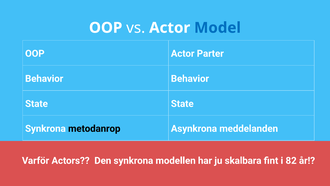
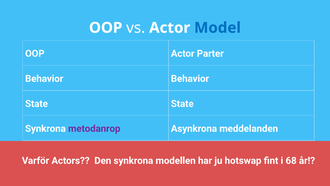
metodanrop colour: black -> purple
skalbara: skalbara -> hotswap
82: 82 -> 68
